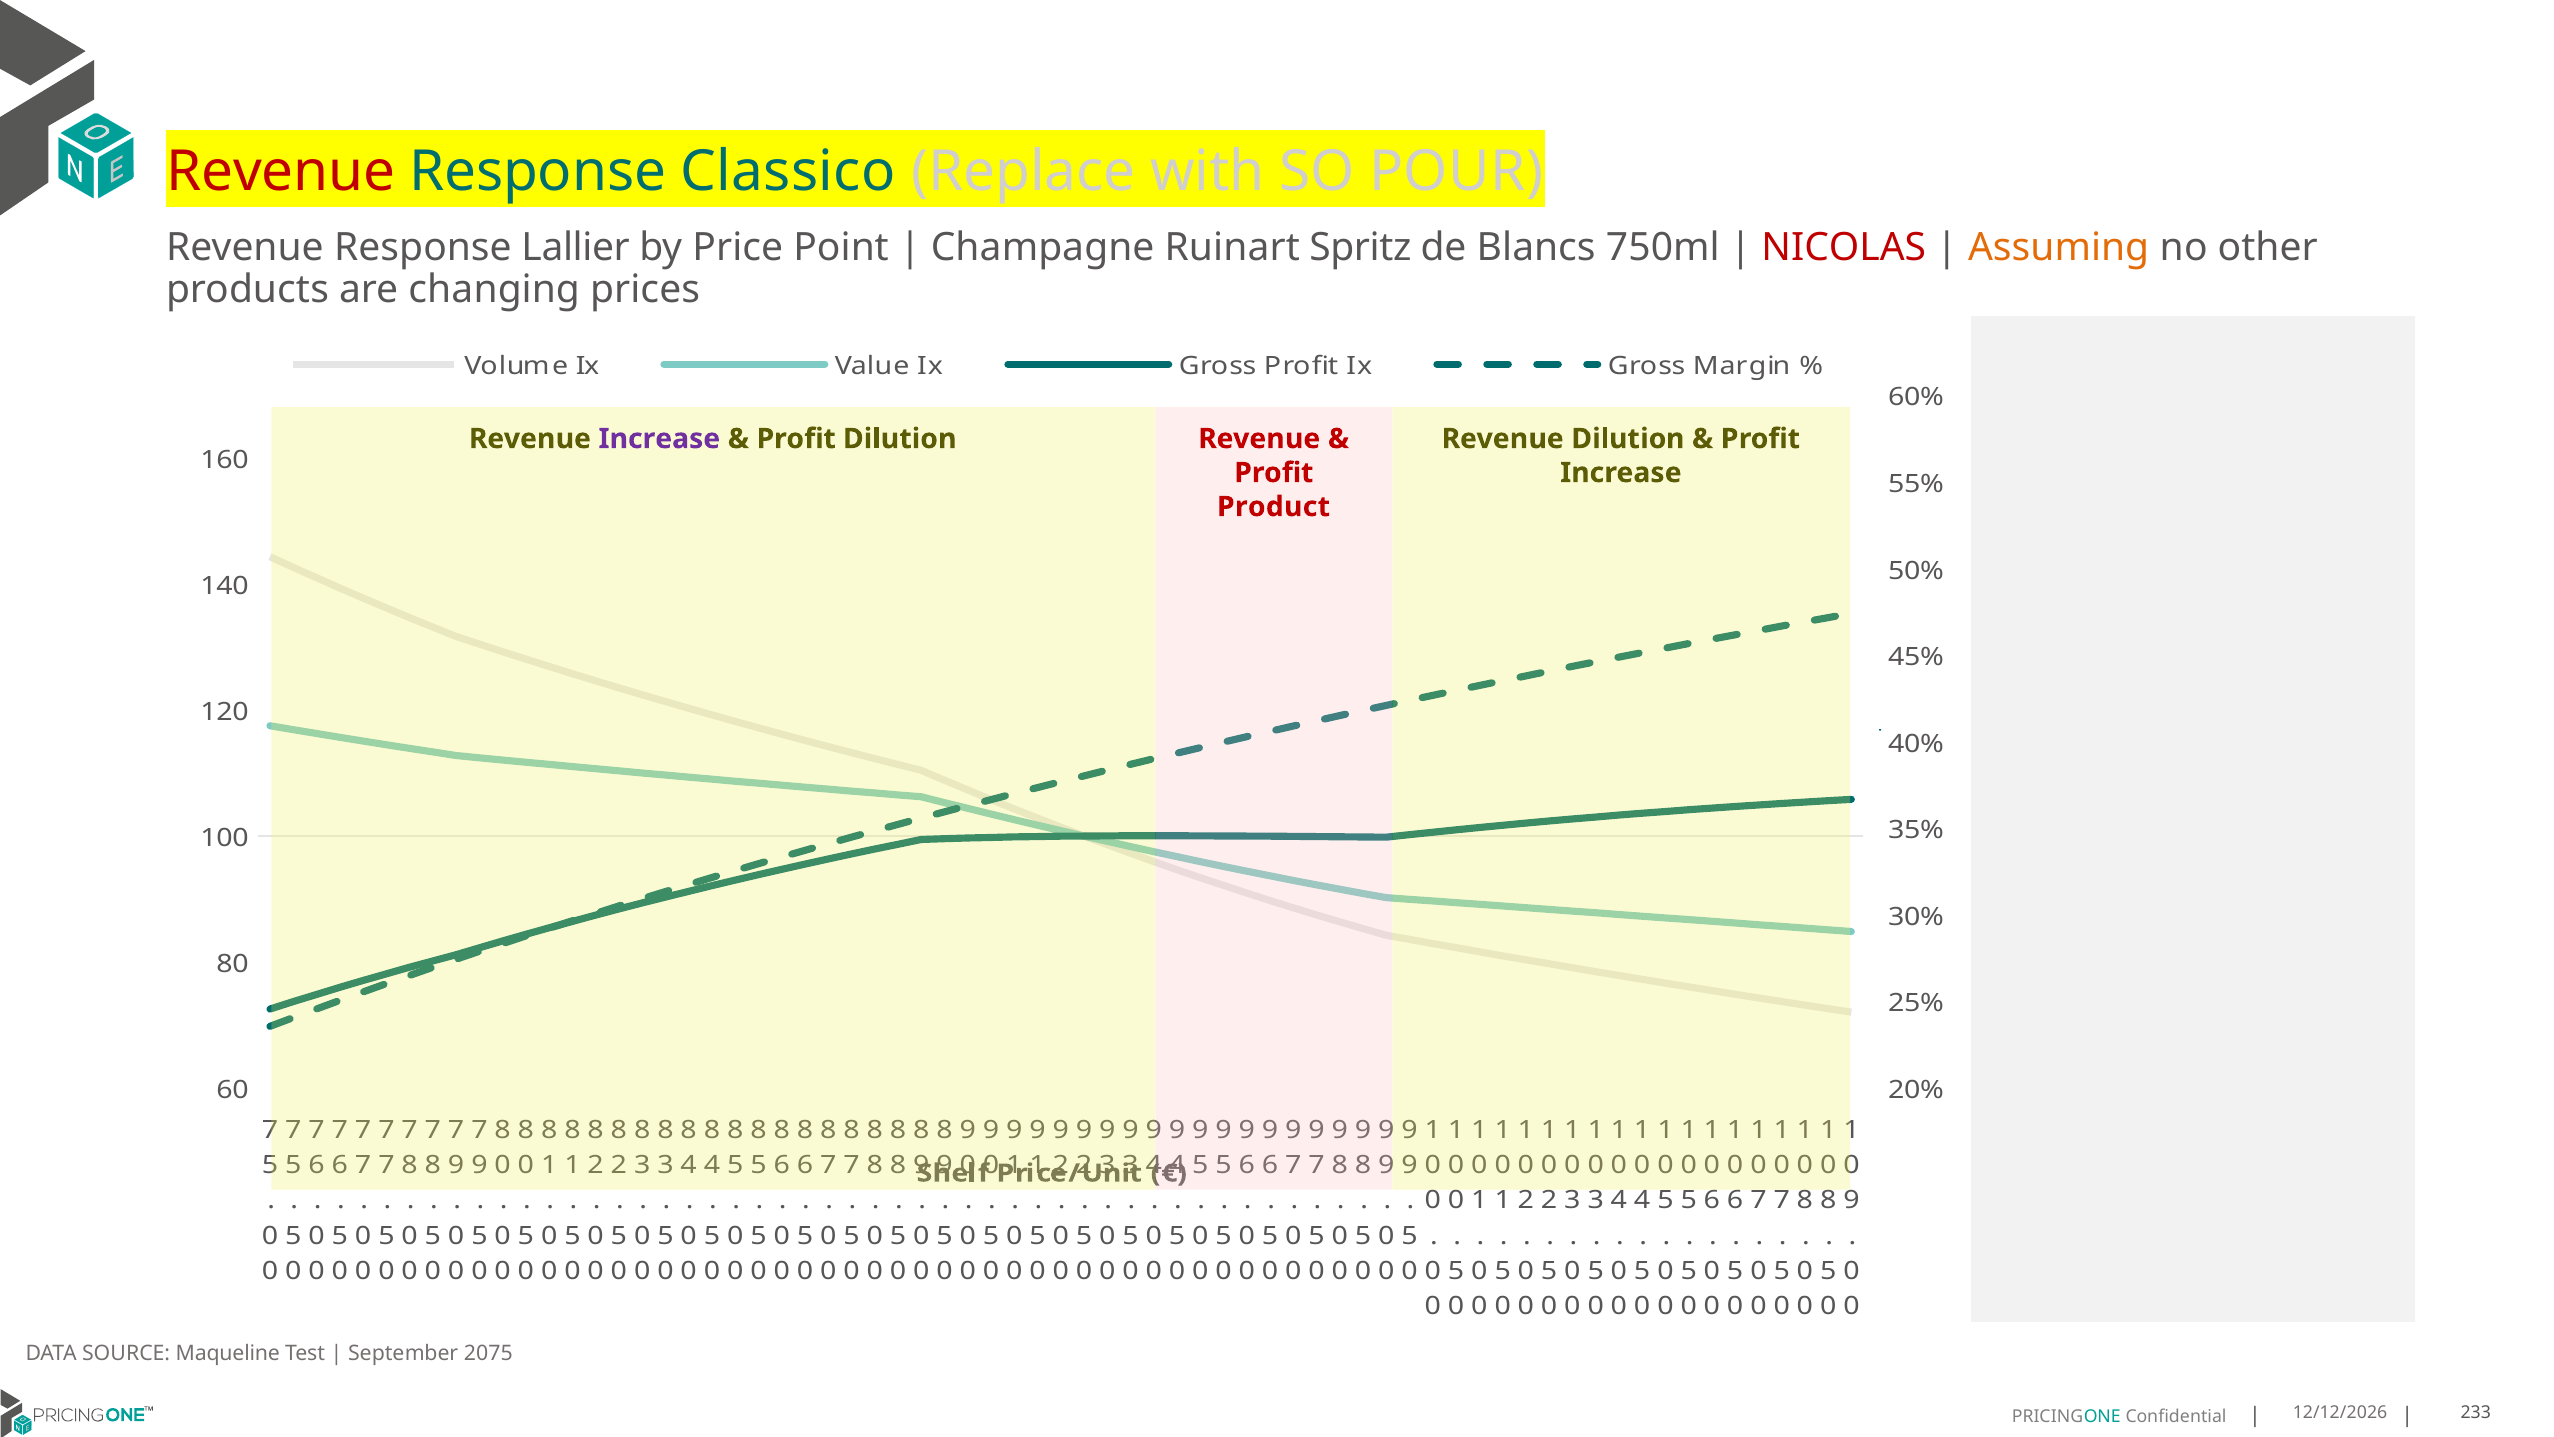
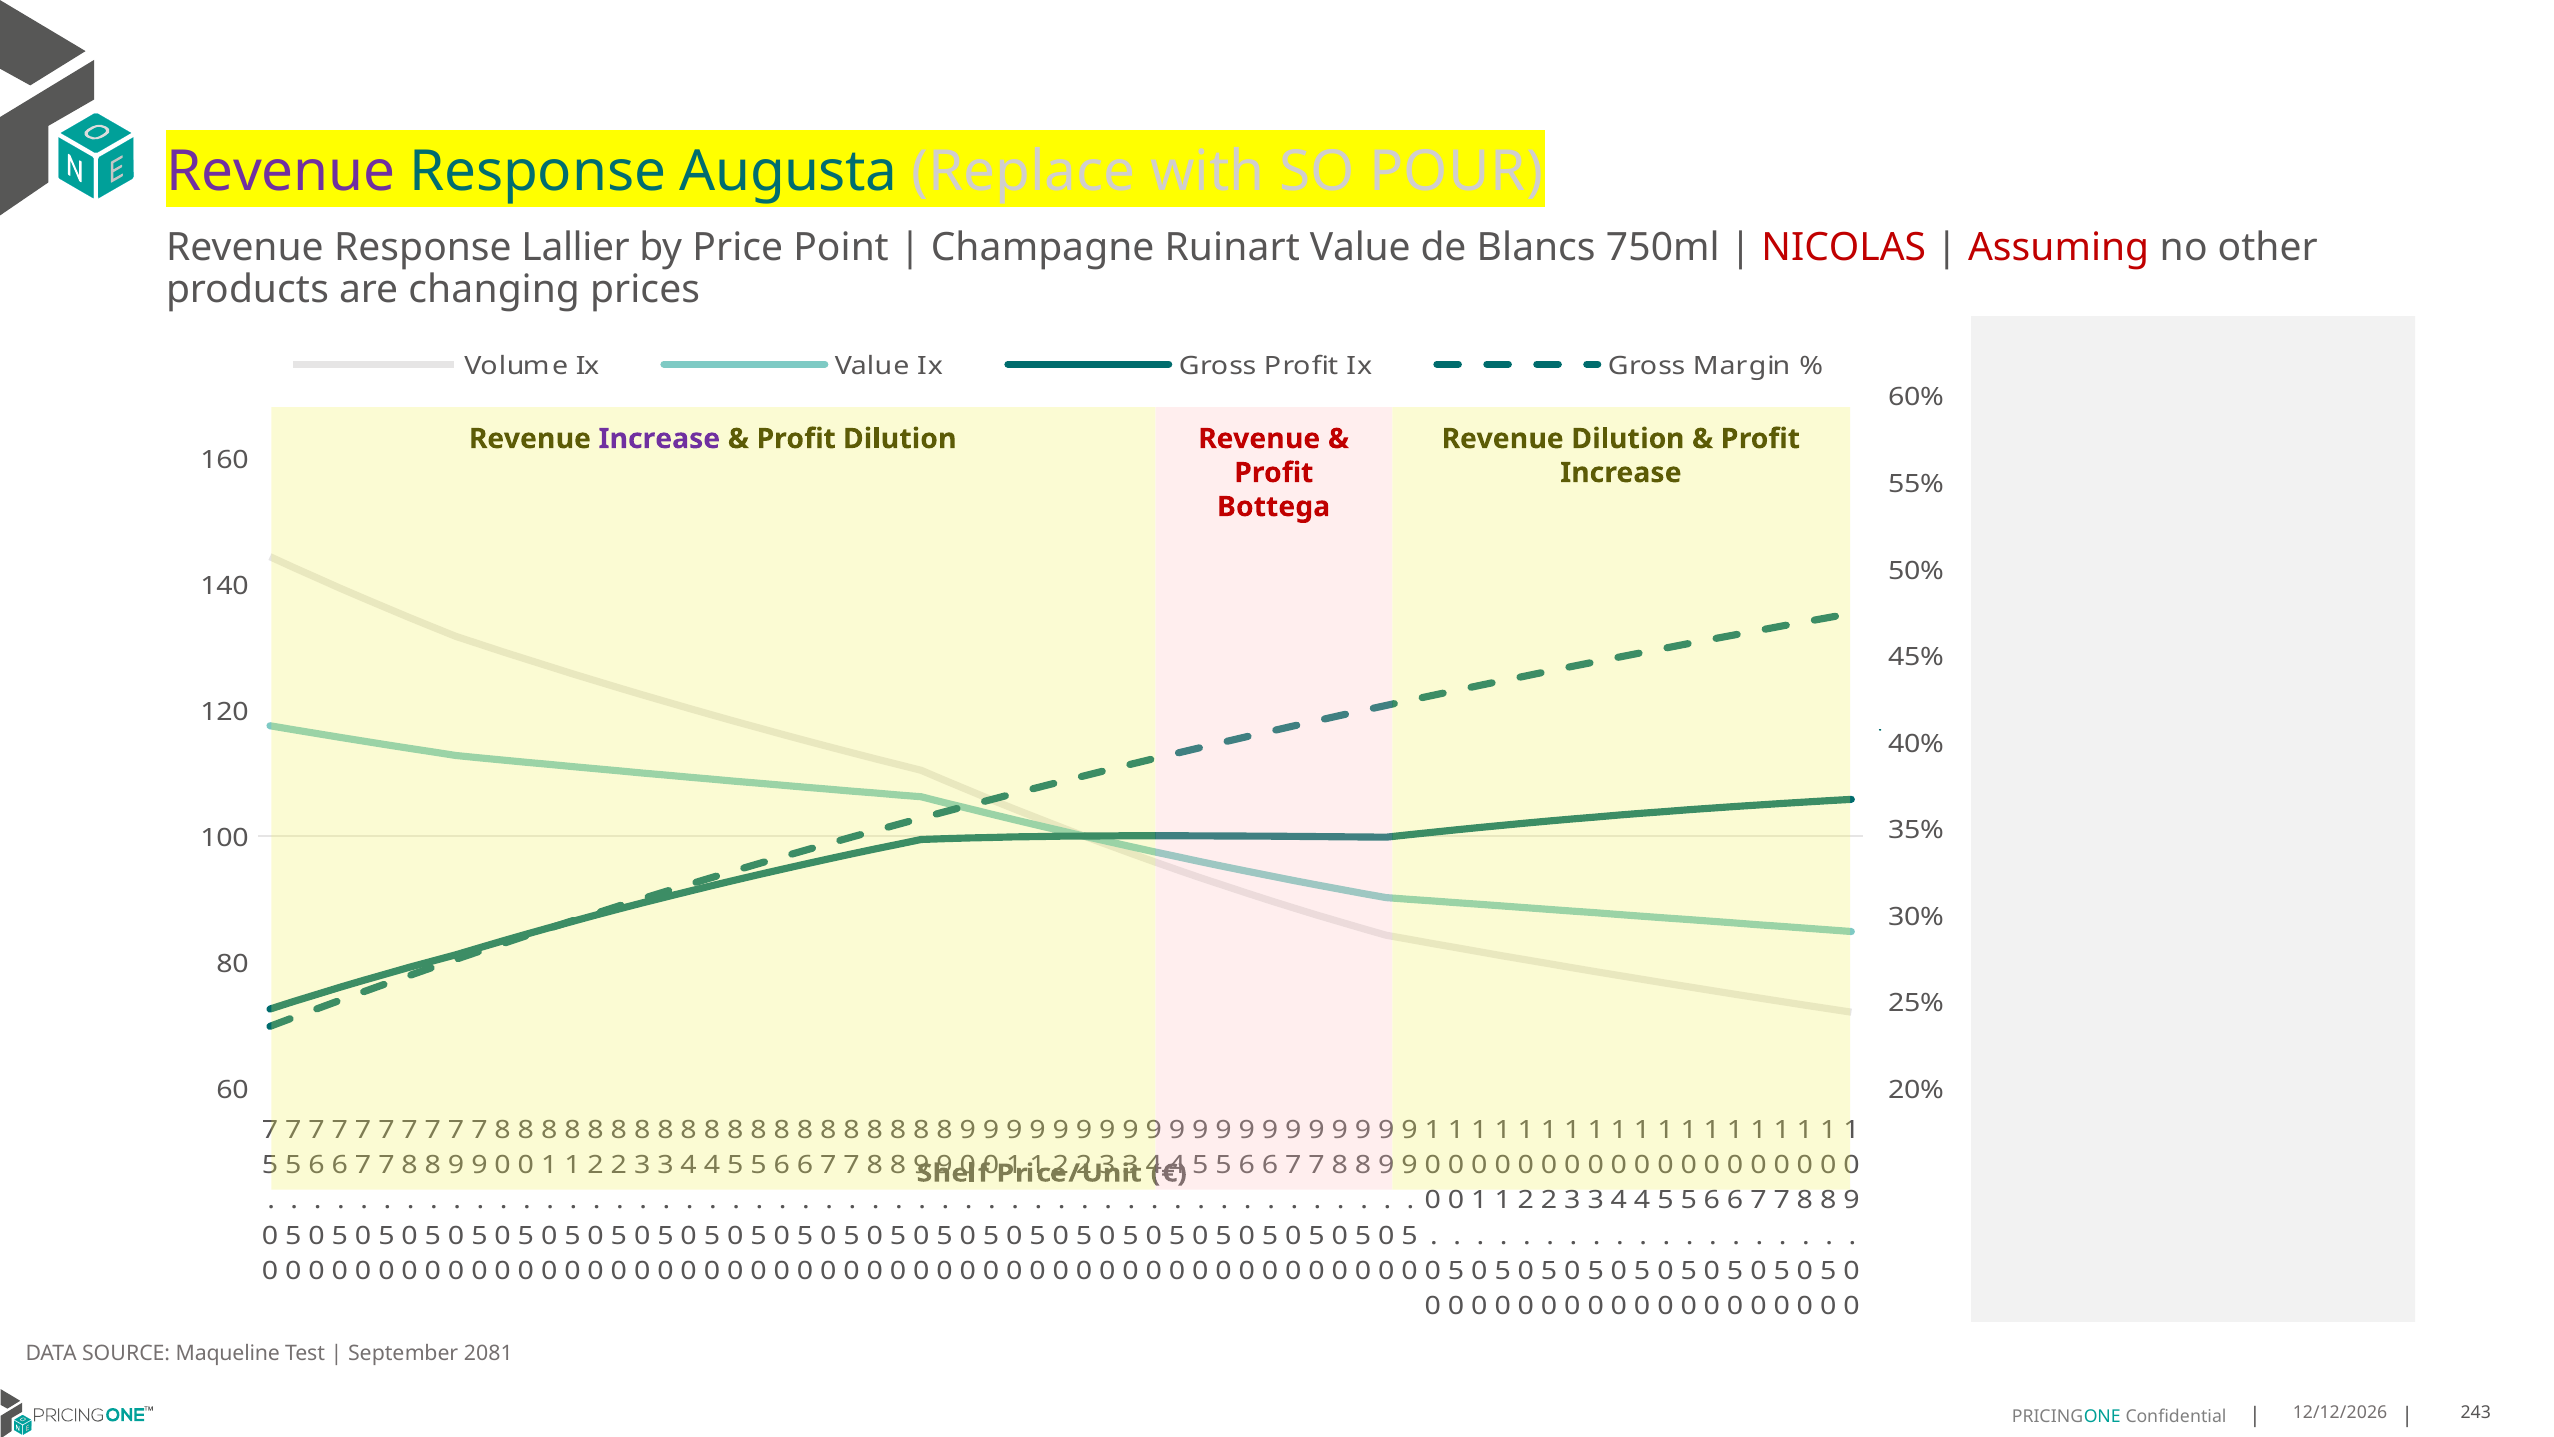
Revenue at (281, 172) colour: red -> purple
Classico: Classico -> Augusta
Ruinart Spritz: Spritz -> Value
Assuming colour: orange -> red
Product: Product -> Bottega
2075: 2075 -> 2081
233: 233 -> 243
